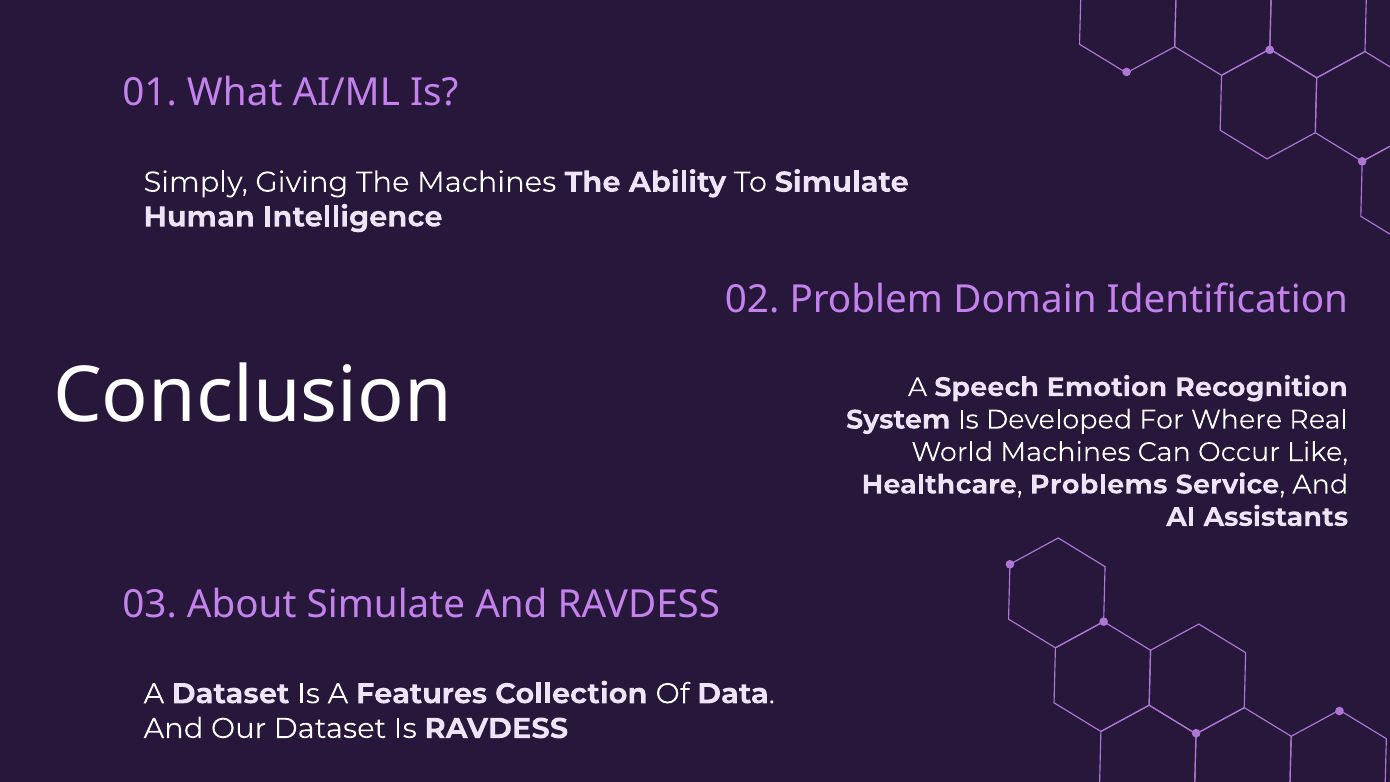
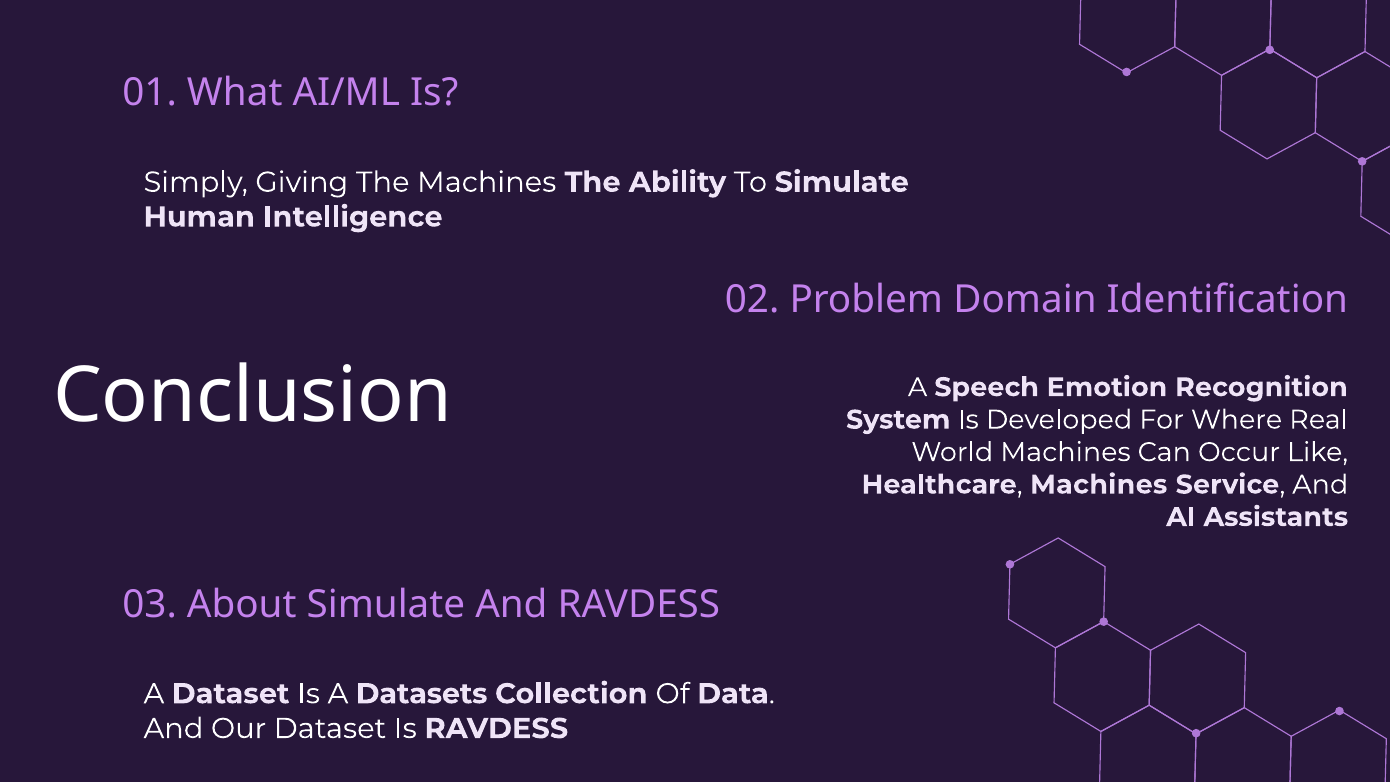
Healthcare Problems: Problems -> Machines
Features: Features -> Datasets
